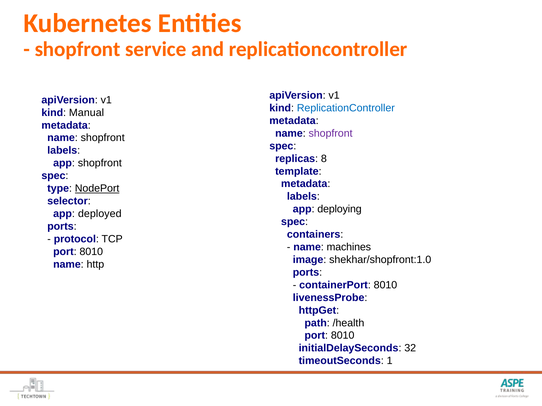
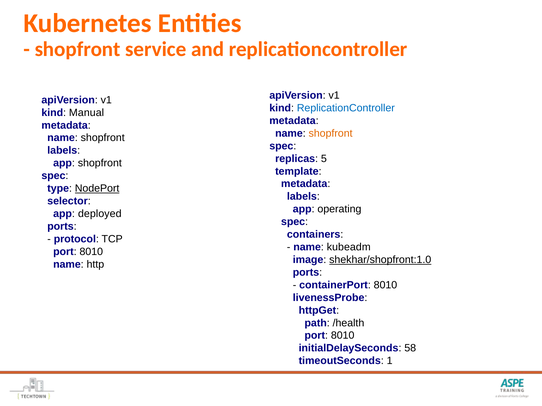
shopfront at (331, 133) colour: purple -> orange
8: 8 -> 5
deploying: deploying -> operating
machines: machines -> kubeadm
shekhar/shopfront:1.0 underline: none -> present
32: 32 -> 58
